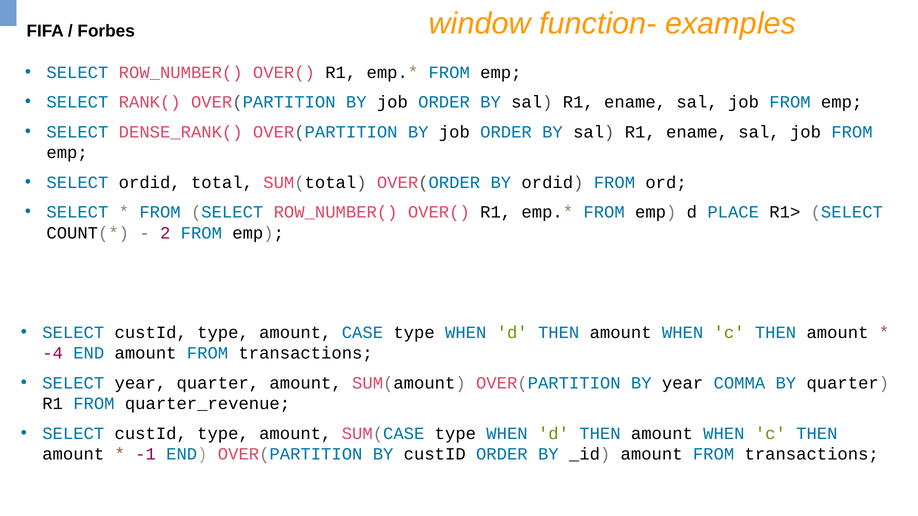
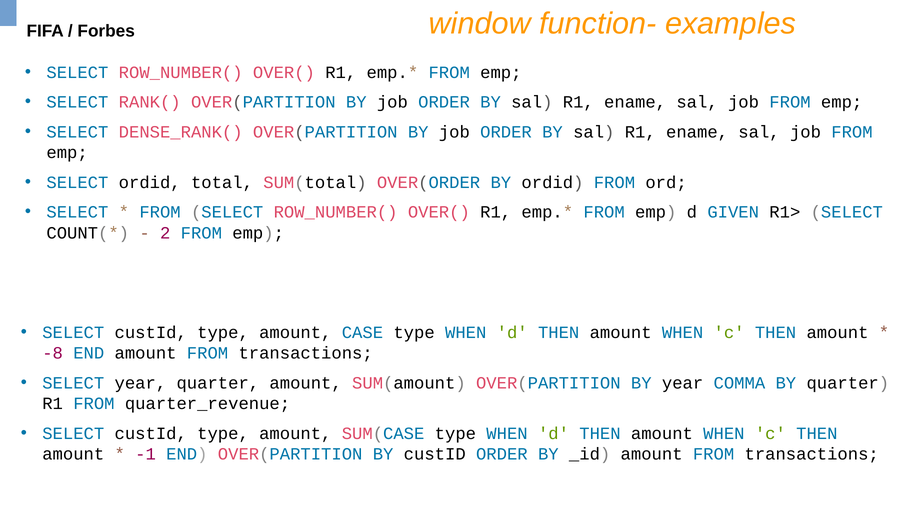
PLACE: PLACE -> GIVEN
-4: -4 -> -8
